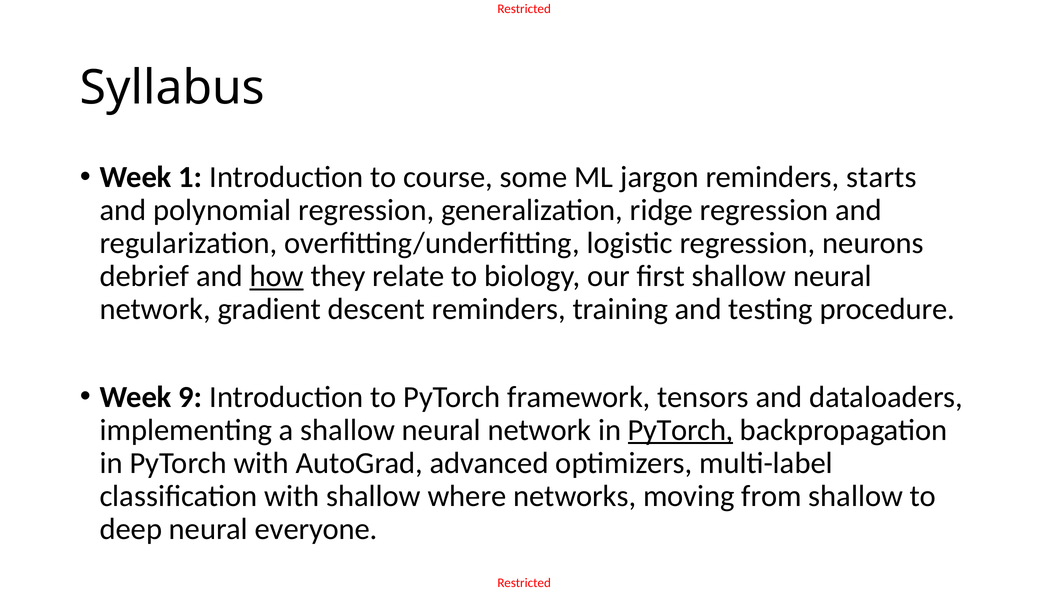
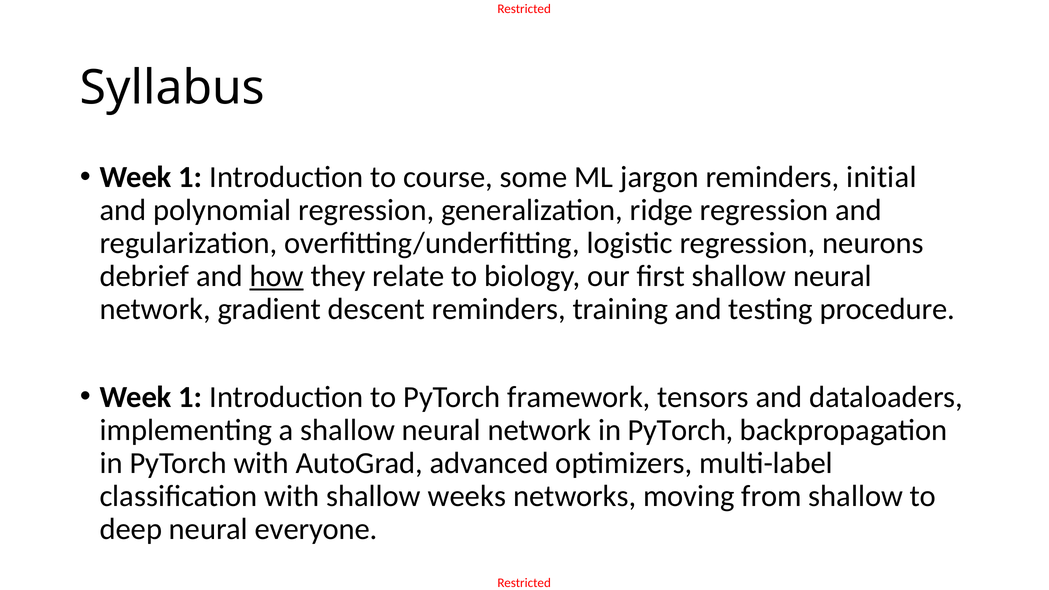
starts: starts -> initial
9 at (190, 397): 9 -> 1
PyTorch at (681, 430) underline: present -> none
where: where -> weeks
